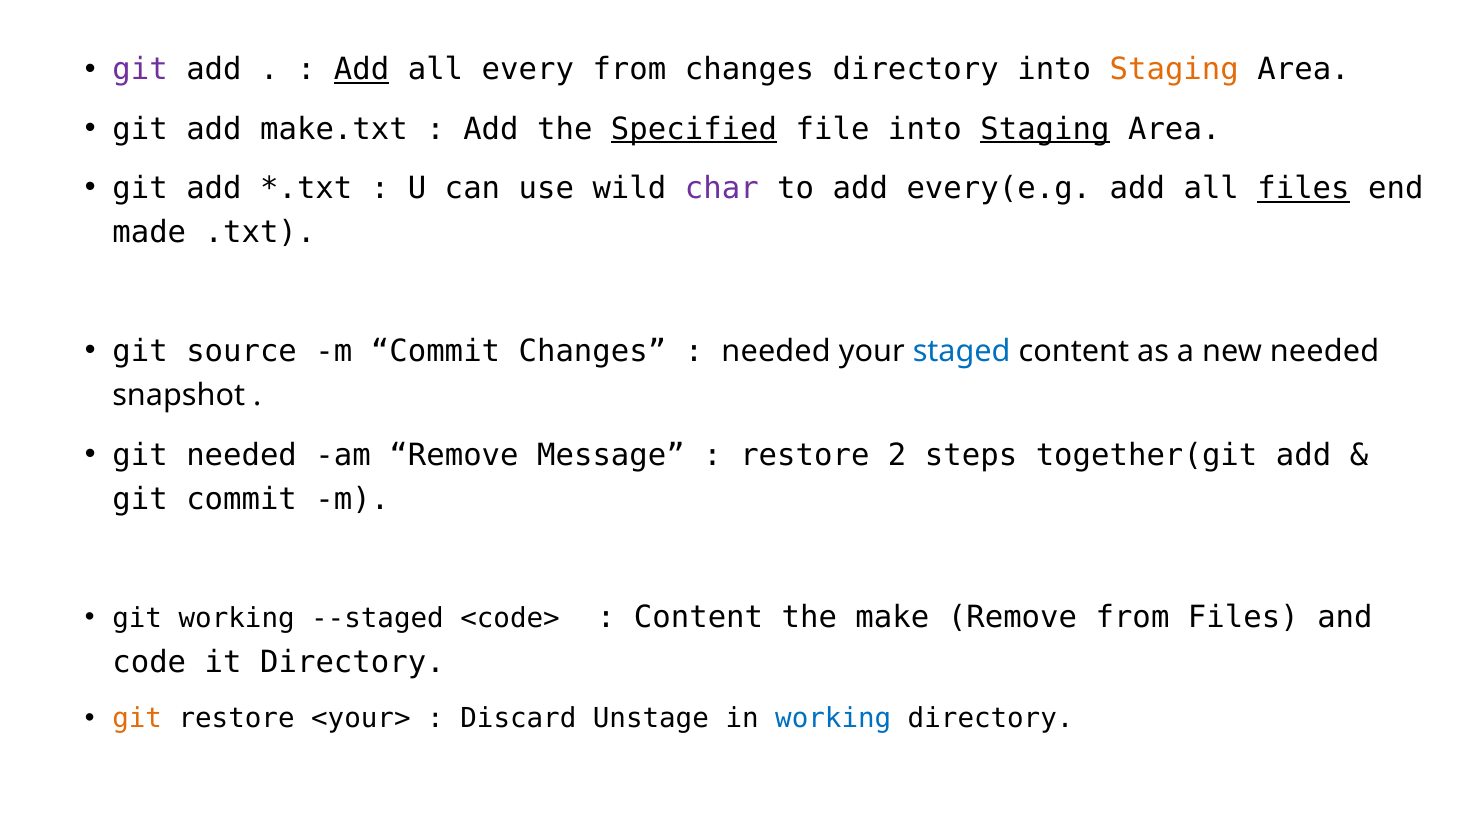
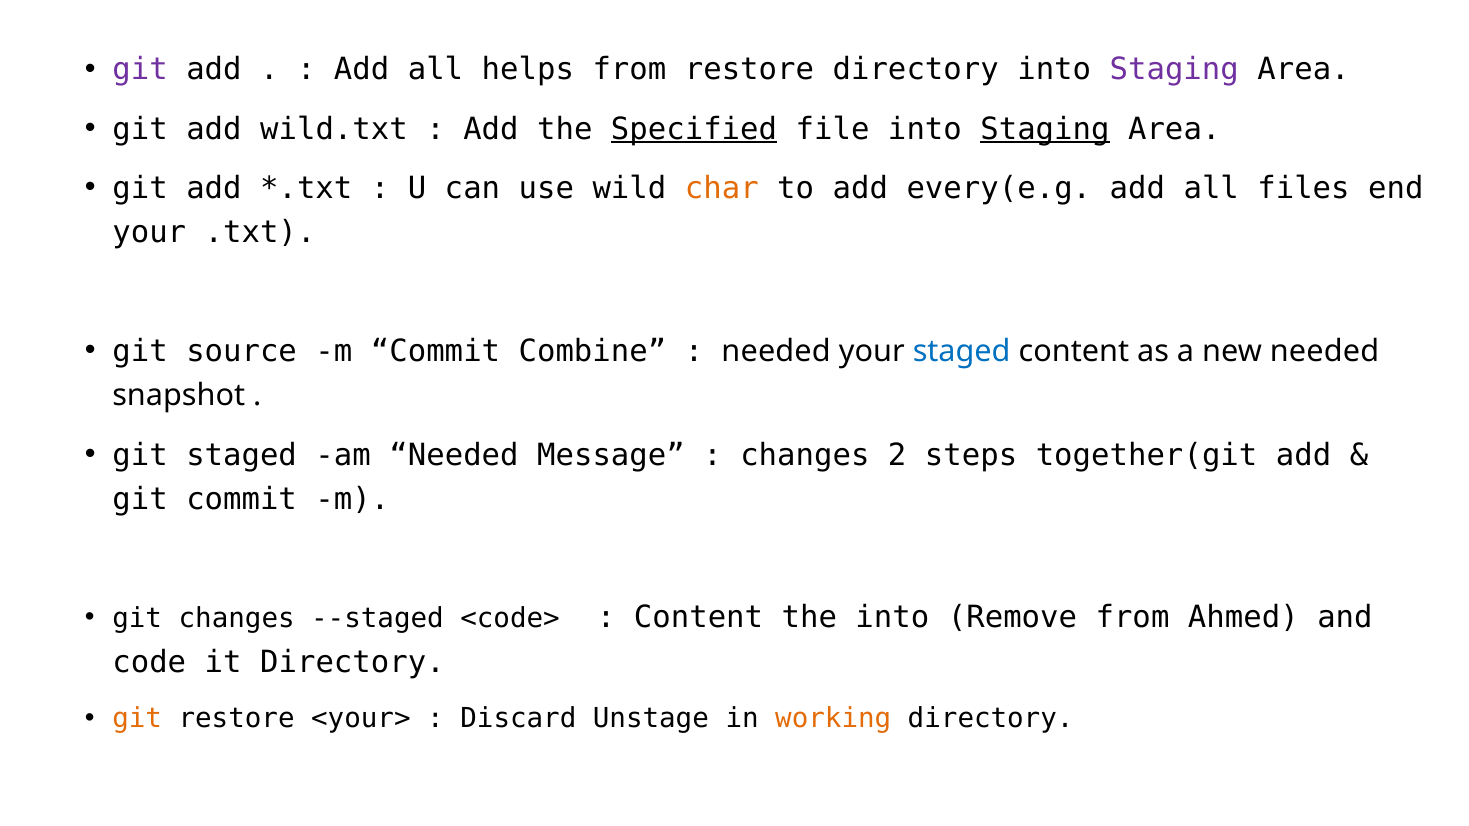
Add at (362, 70) underline: present -> none
every: every -> helps
from changes: changes -> restore
Staging at (1174, 70) colour: orange -> purple
make.txt: make.txt -> wild.txt
char colour: purple -> orange
files at (1303, 189) underline: present -> none
made at (149, 233): made -> your
Commit Changes: Changes -> Combine
git needed: needed -> staged
am Remove: Remove -> Needed
restore at (805, 455): restore -> changes
git working: working -> changes
the make: make -> into
from Files: Files -> Ahmed
working at (833, 719) colour: blue -> orange
